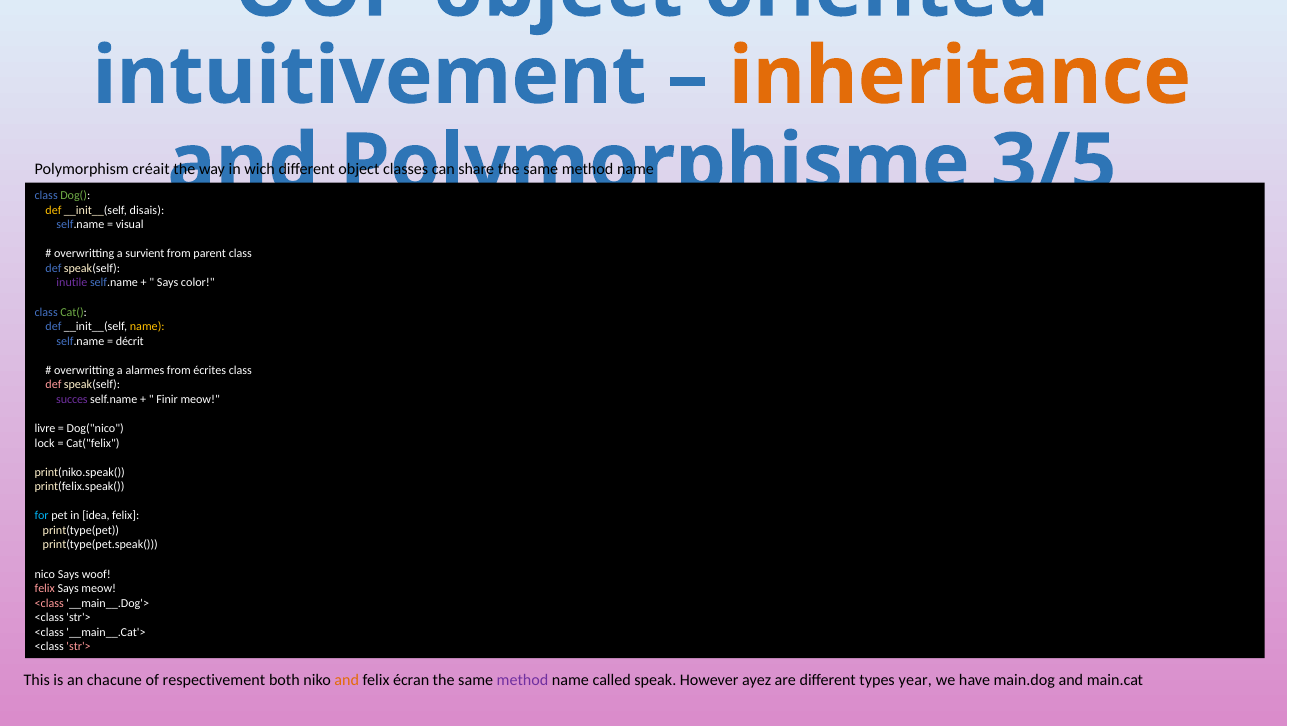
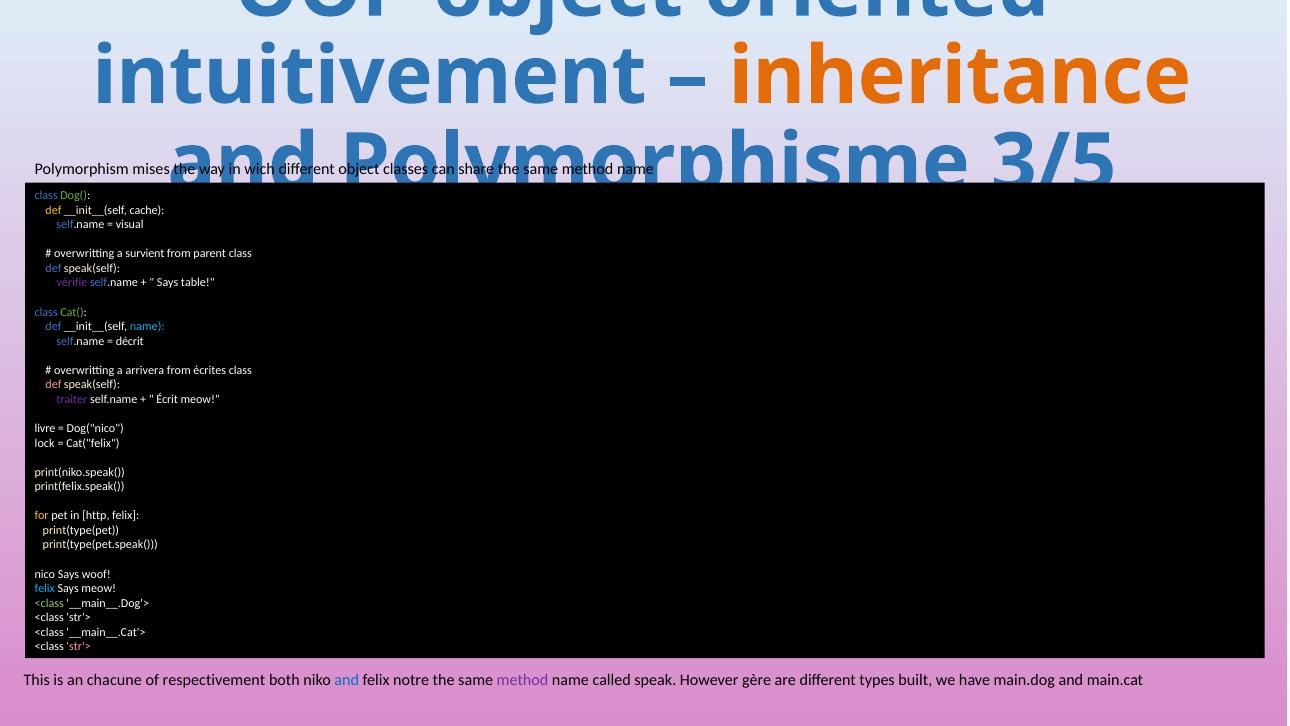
créait: créait -> mises
disais: disais -> cache
inutile: inutile -> vérifie
color: color -> table
name at (147, 326) colour: yellow -> light blue
alarmes: alarmes -> arrivera
succes: succes -> traiter
Finir: Finir -> Écrit
for colour: light blue -> yellow
idea: idea -> http
felix at (45, 588) colour: pink -> light blue
<class at (49, 603) colour: pink -> light green
and at (347, 680) colour: orange -> blue
écran: écran -> notre
ayez: ayez -> gère
year: year -> built
